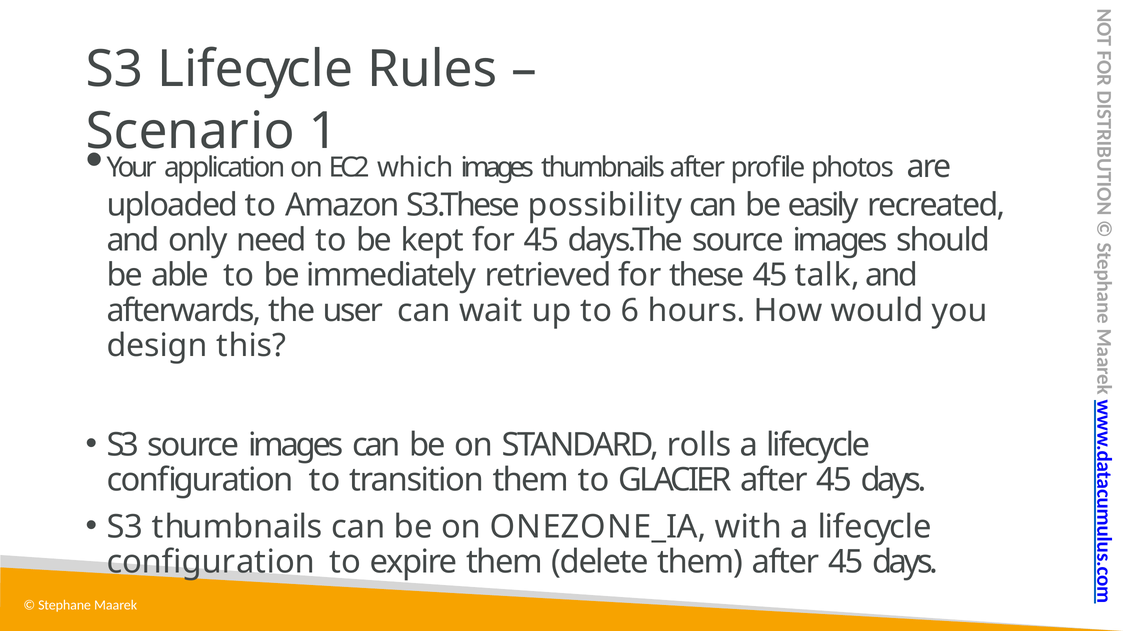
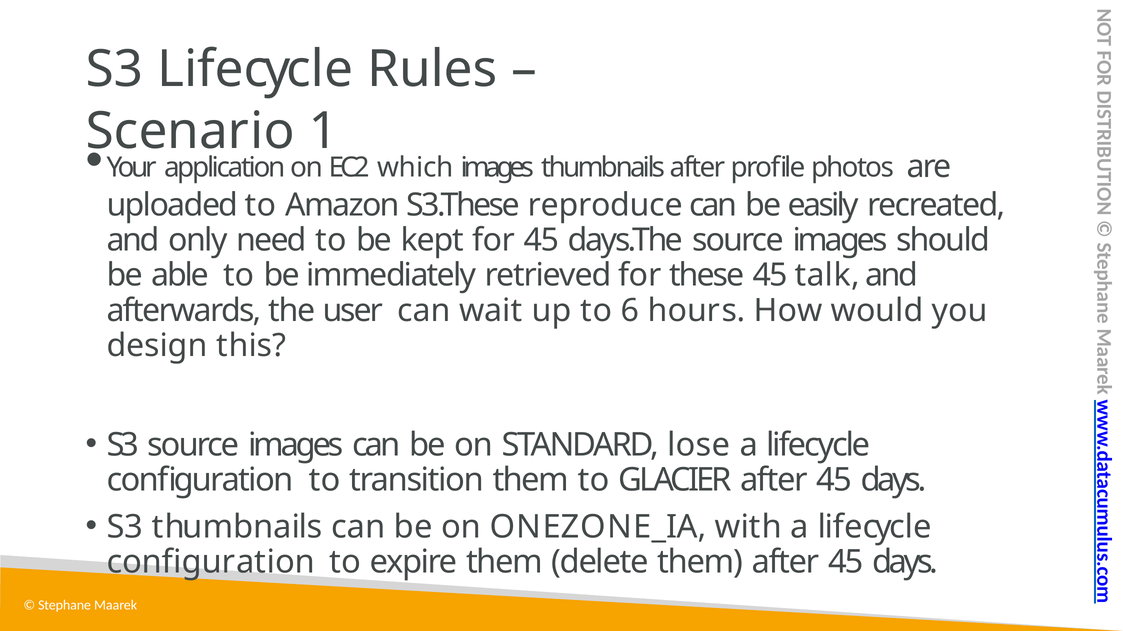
possibility: possibility -> reproduce
rolls: rolls -> lose
